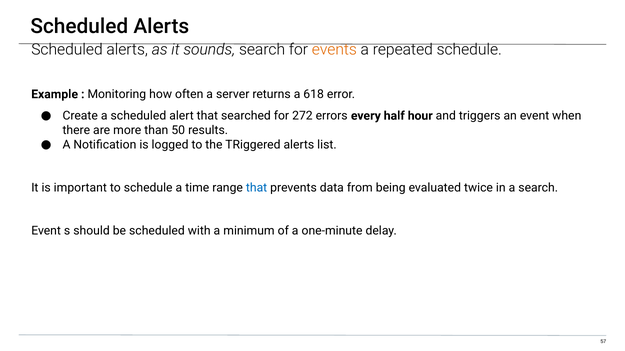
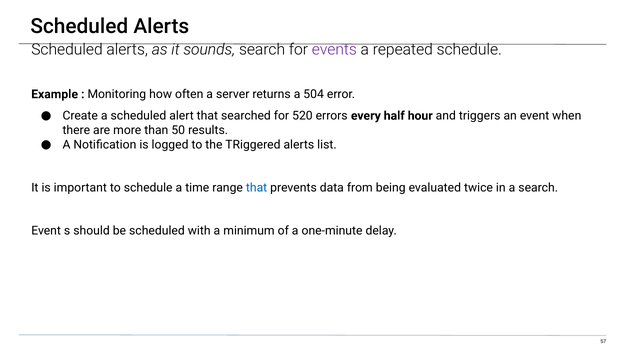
events colour: orange -> purple
618: 618 -> 504
272: 272 -> 520
